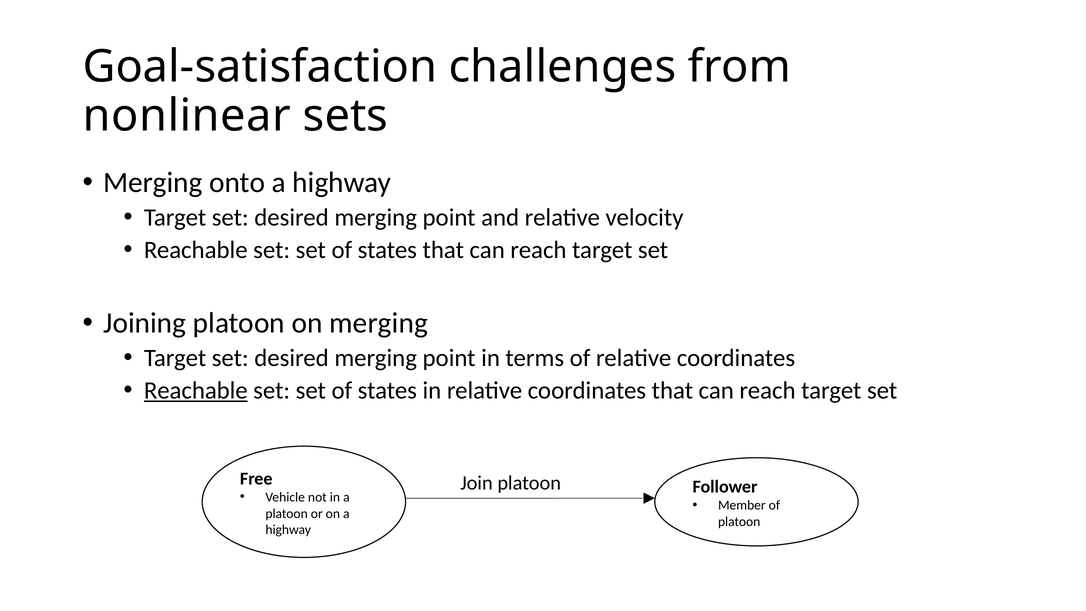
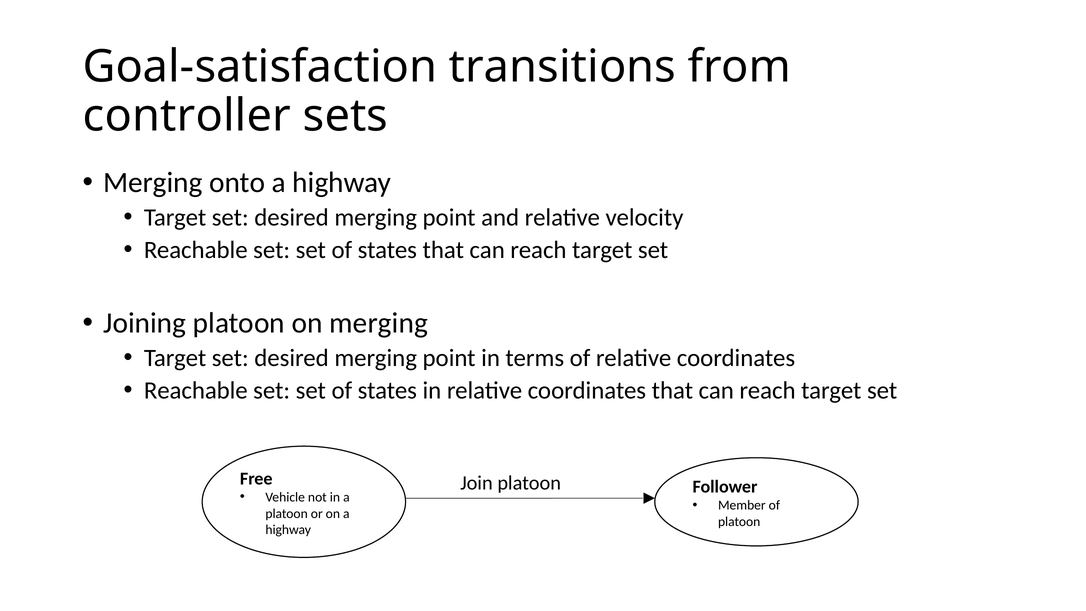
challenges: challenges -> transitions
nonlinear at (187, 116): nonlinear -> controller
Reachable at (196, 390) underline: present -> none
